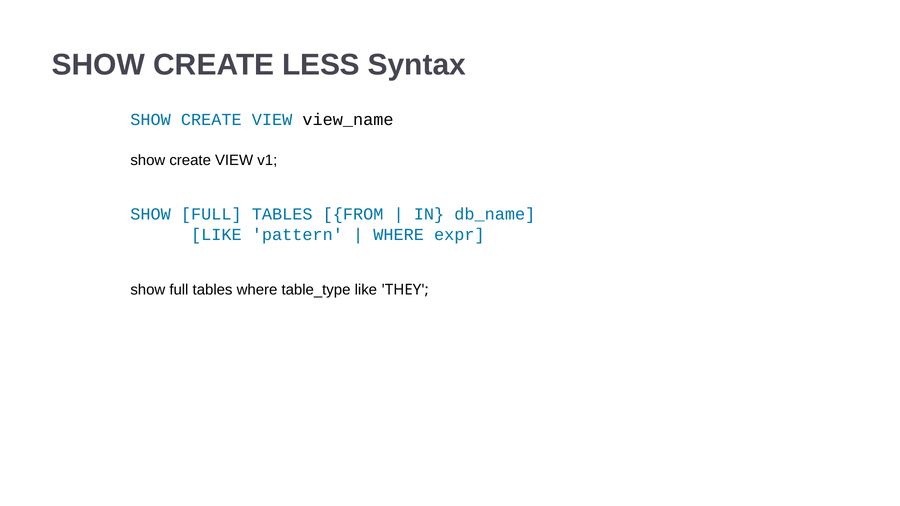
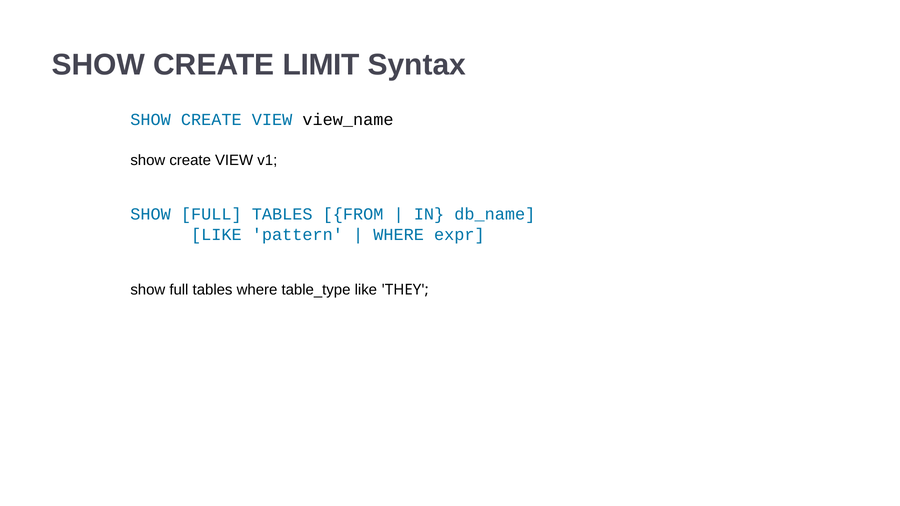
LESS: LESS -> LIMIT
